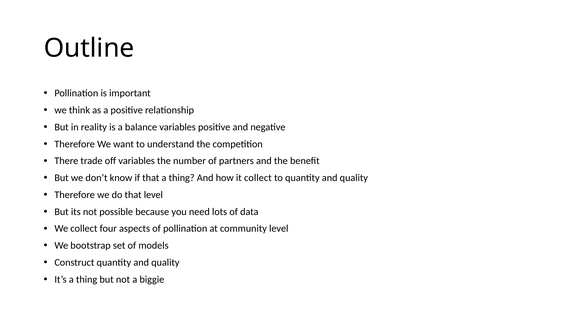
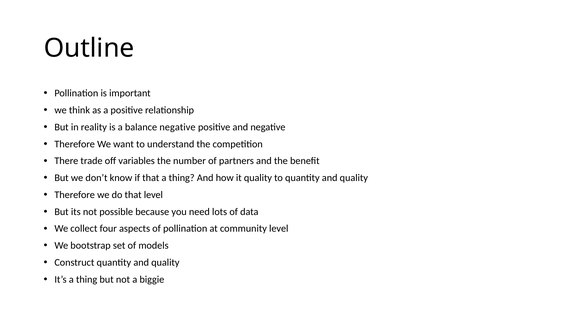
balance variables: variables -> negative
it collect: collect -> quality
